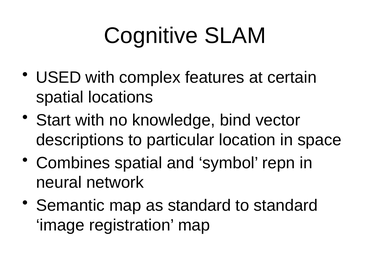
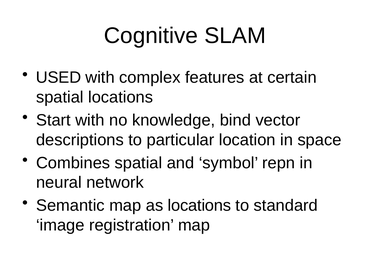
as standard: standard -> locations
